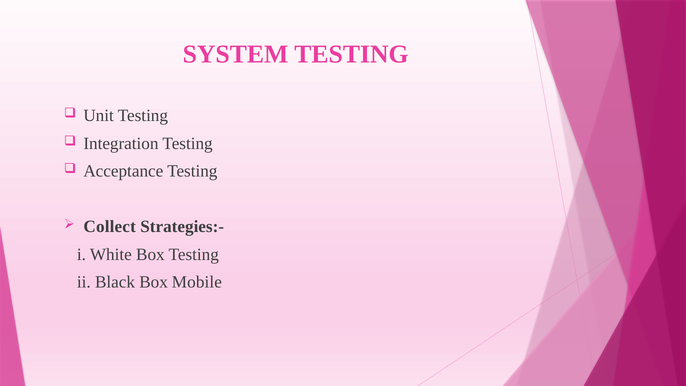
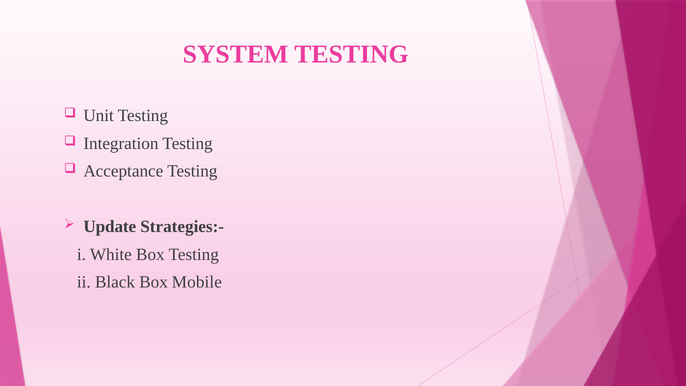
Collect: Collect -> Update
